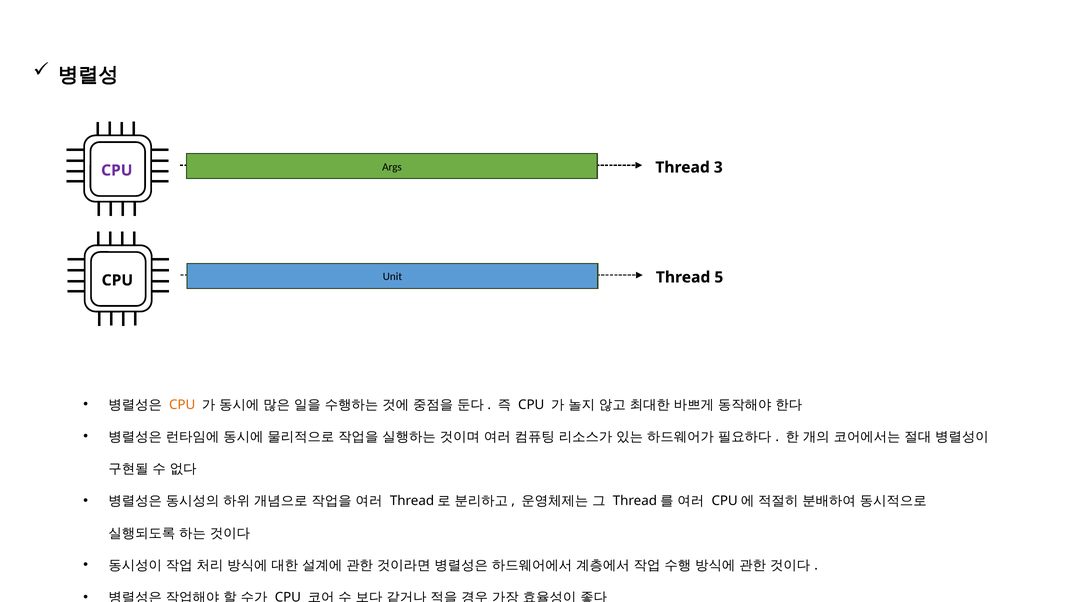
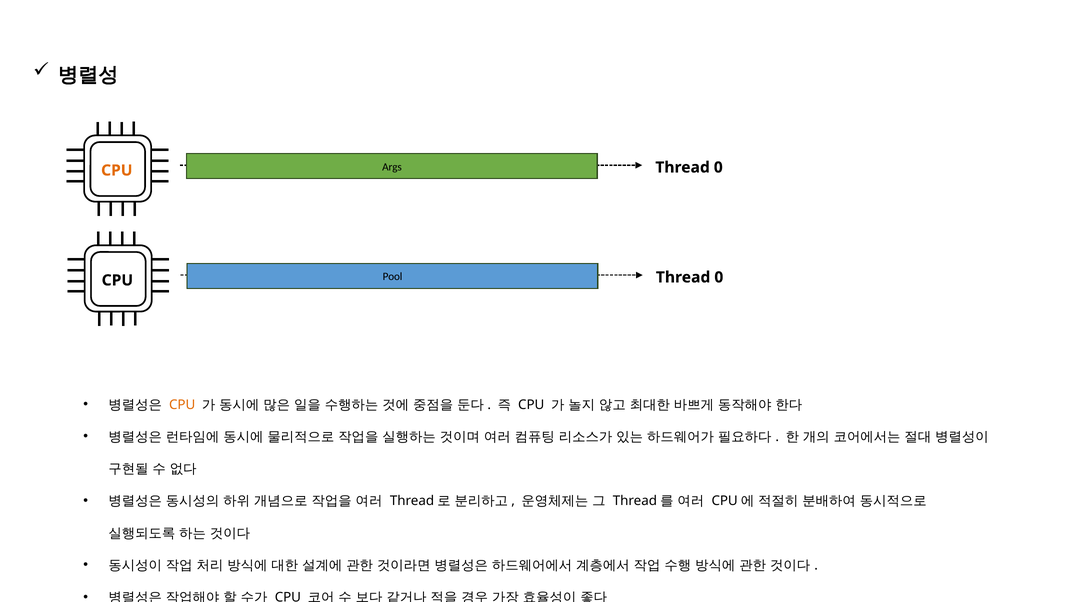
3 at (718, 168): 3 -> 0
CPU at (117, 171) colour: purple -> orange
Unit: Unit -> Pool
5 at (719, 278): 5 -> 0
